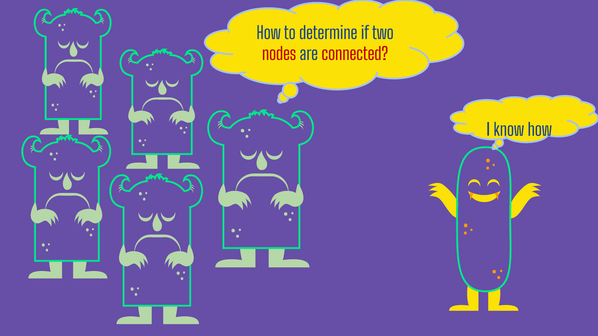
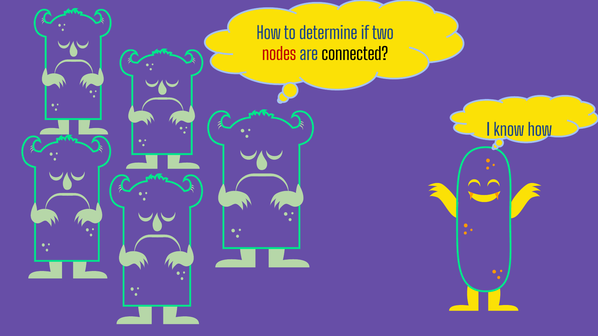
connected colour: red -> black
